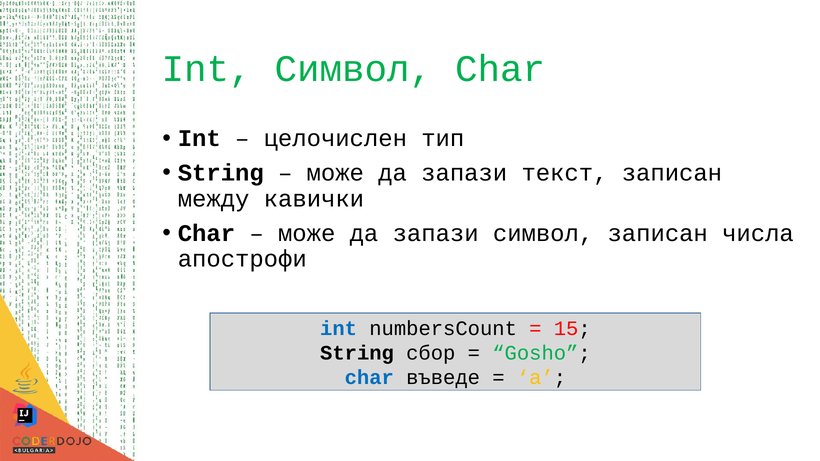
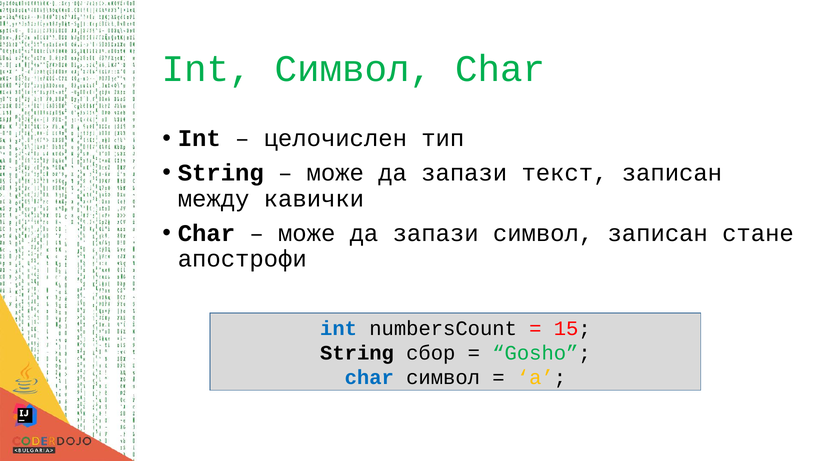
числа: числа -> стане
char въведе: въведе -> символ
